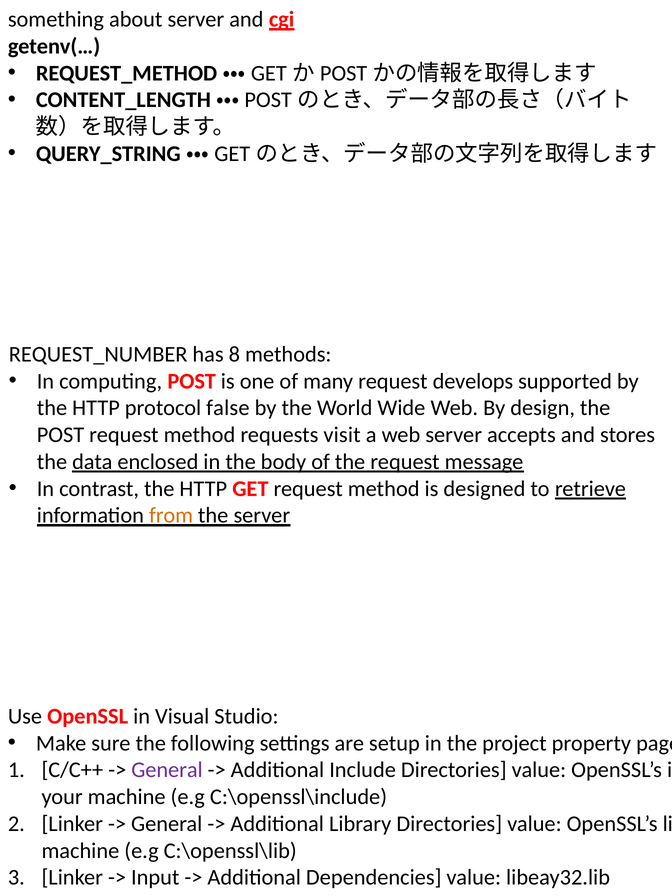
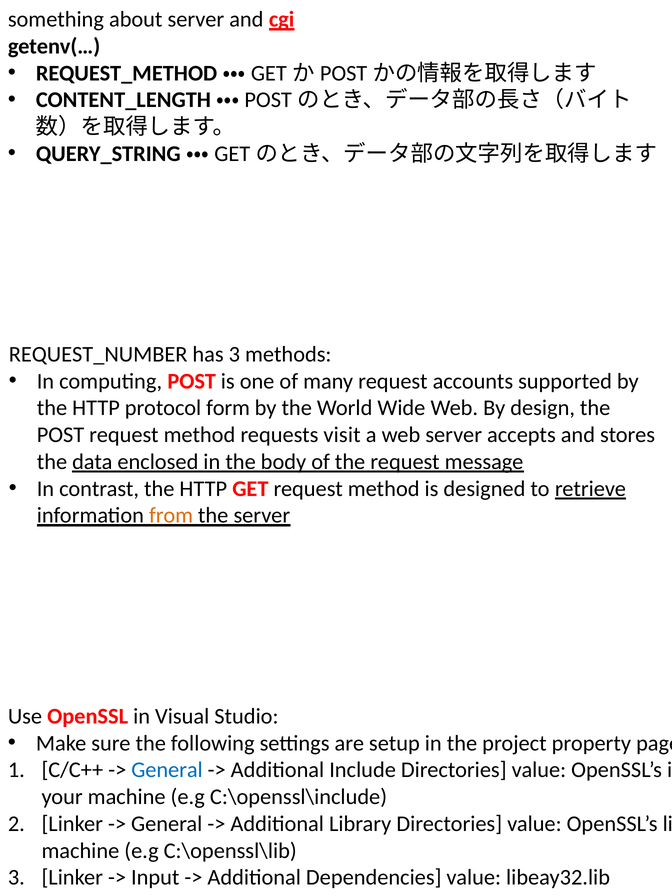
has 8: 8 -> 3
develops: develops -> accounts
false: false -> form
General at (167, 770) colour: purple -> blue
